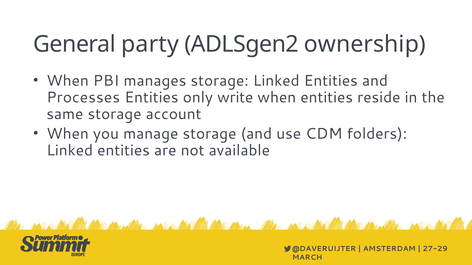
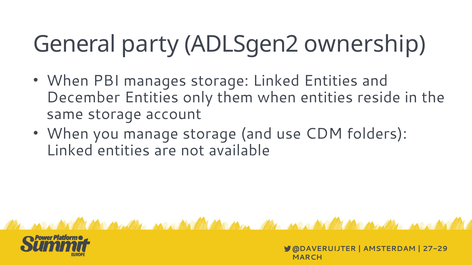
Processes: Processes -> December
write: write -> them
